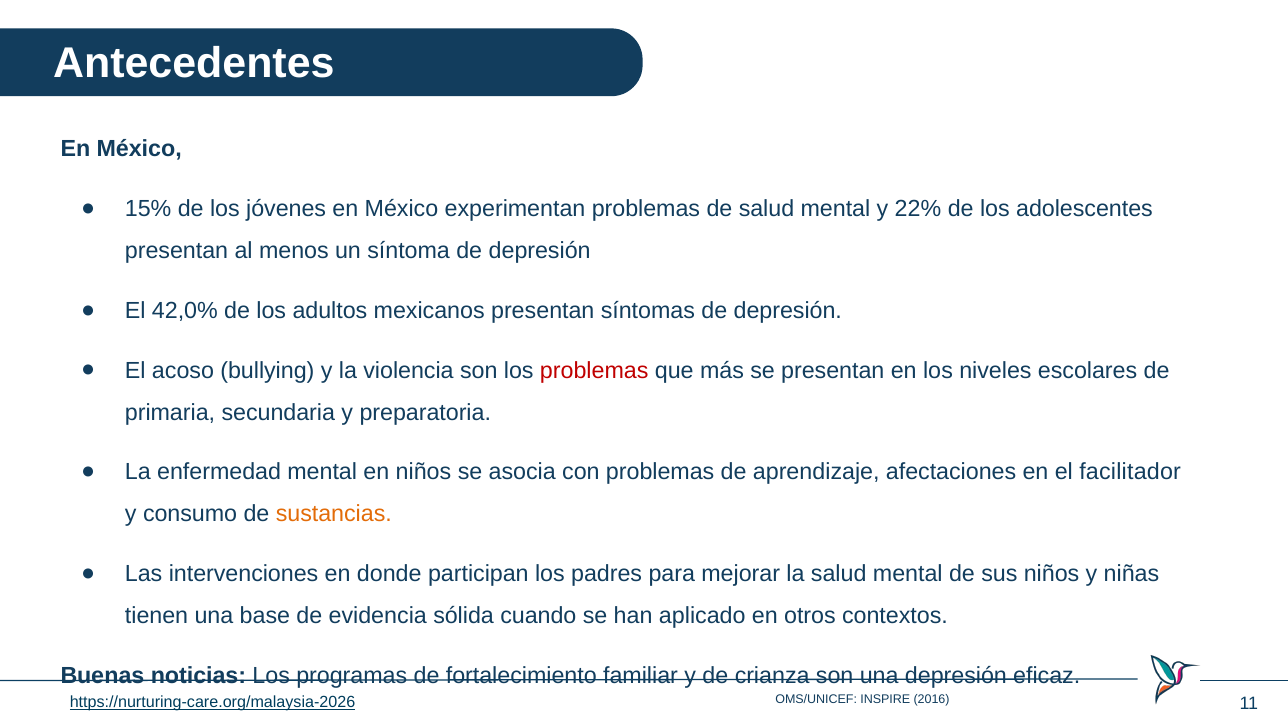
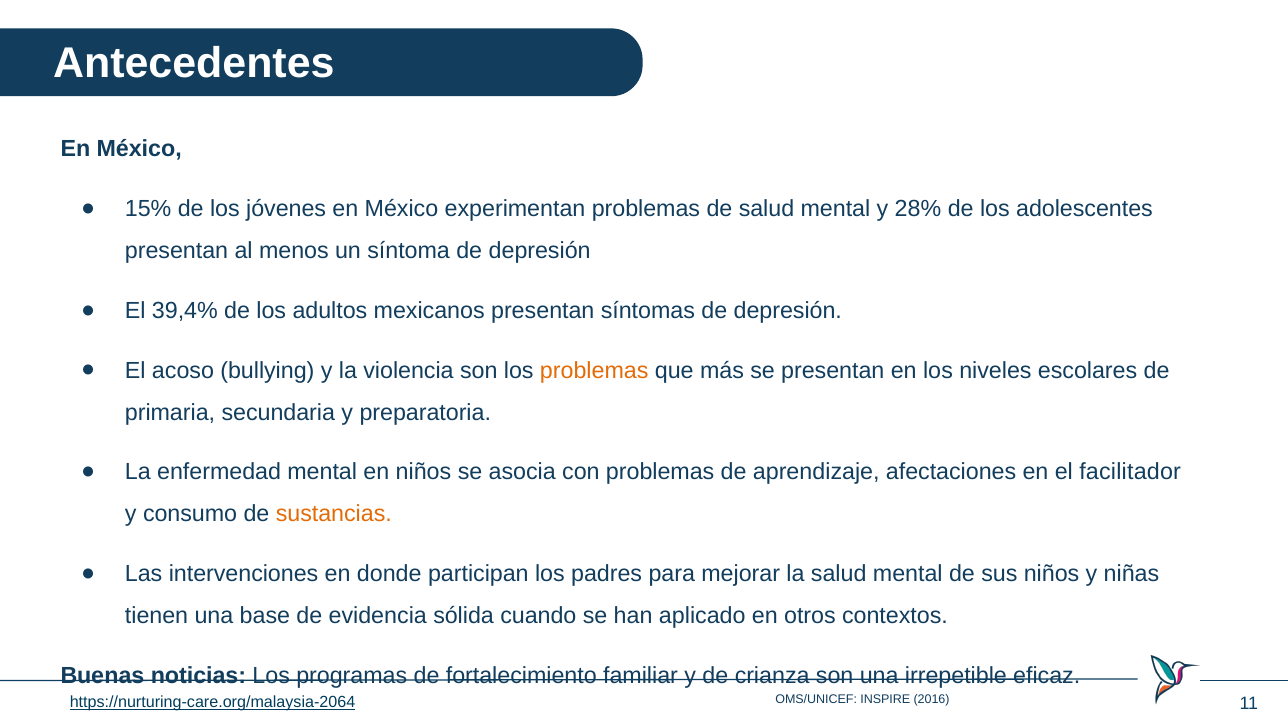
22%: 22% -> 28%
42,0%: 42,0% -> 39,4%
problemas at (594, 370) colour: red -> orange
una depresión: depresión -> irrepetible
https://nurturing-care.org/malaysia-2026: https://nurturing-care.org/malaysia-2026 -> https://nurturing-care.org/malaysia-2064
